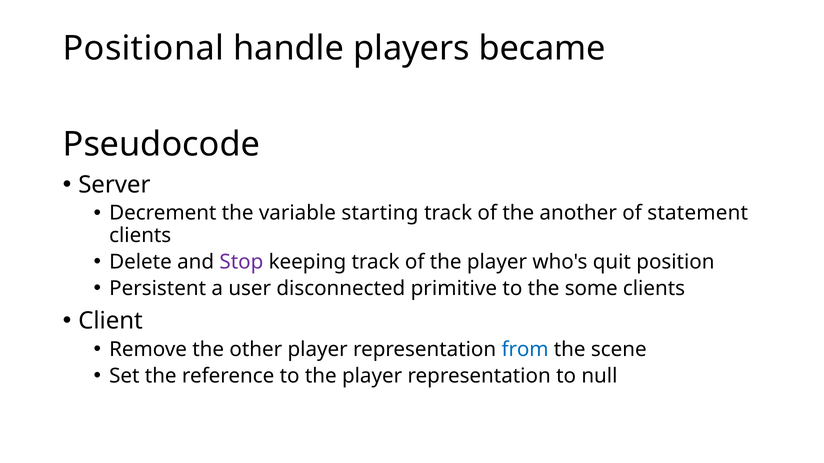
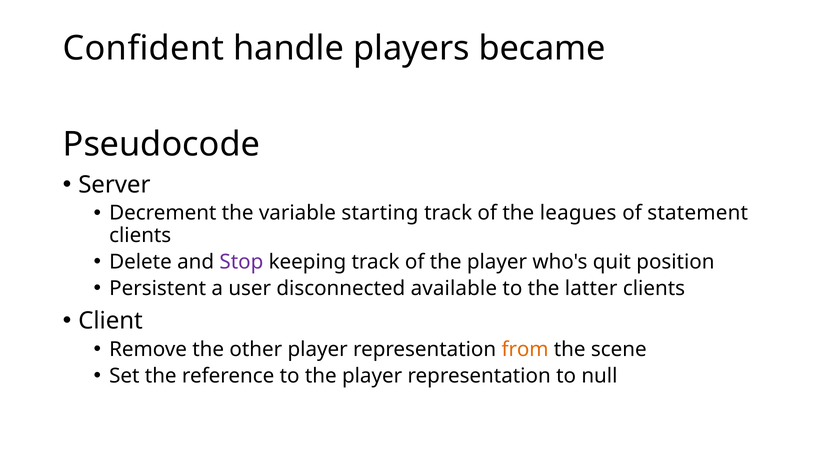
Positional: Positional -> Confident
another: another -> leagues
primitive: primitive -> available
some: some -> latter
from colour: blue -> orange
